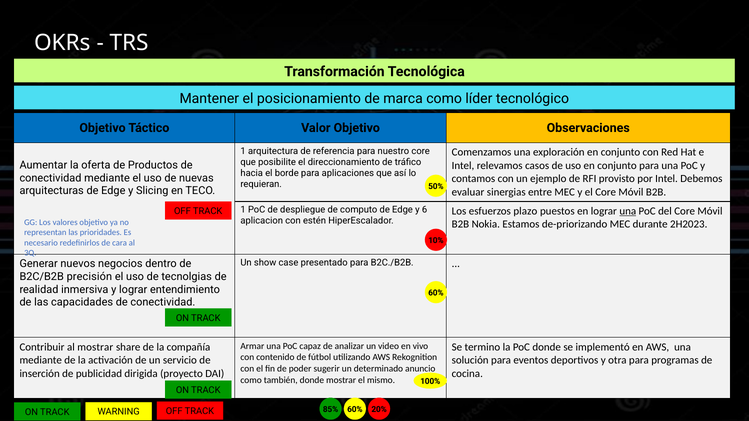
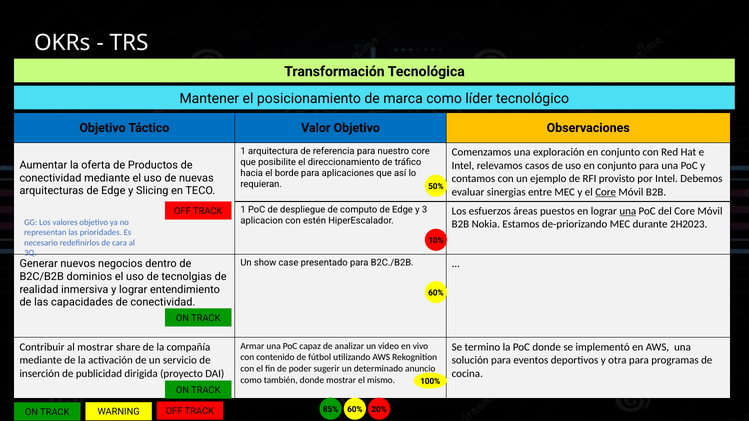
Core at (606, 192) underline: none -> present
6: 6 -> 3
plazo: plazo -> áreas
precisión: precisión -> dominios
